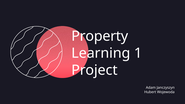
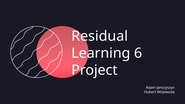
Property: Property -> Residual
1: 1 -> 6
